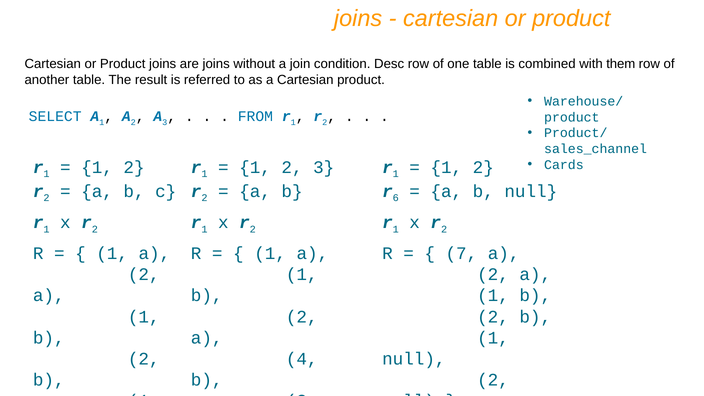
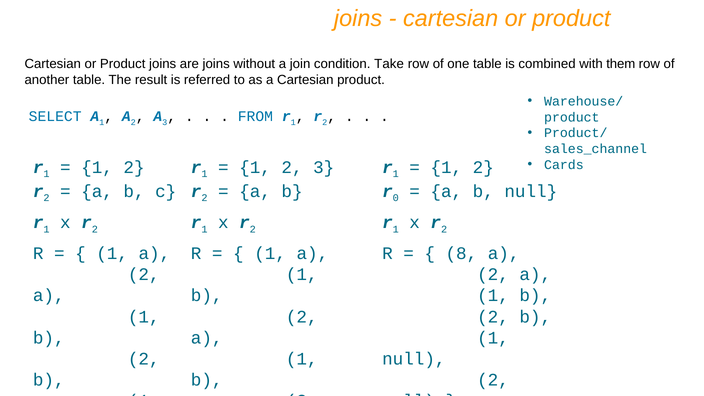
Desc: Desc -> Take
6: 6 -> 0
7: 7 -> 8
4 at (302, 359): 4 -> 1
